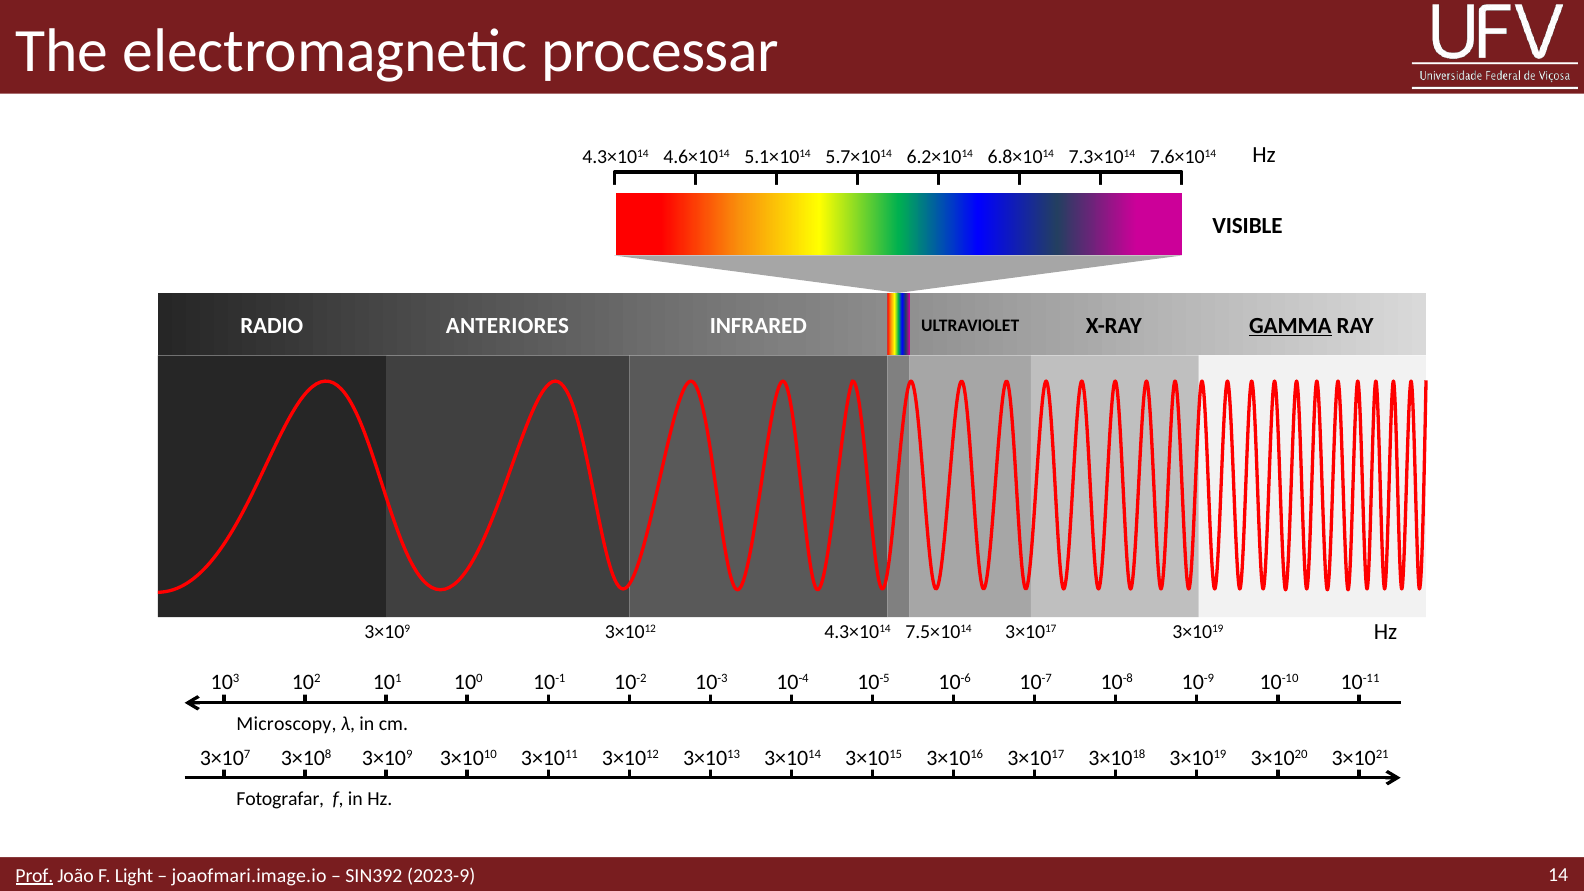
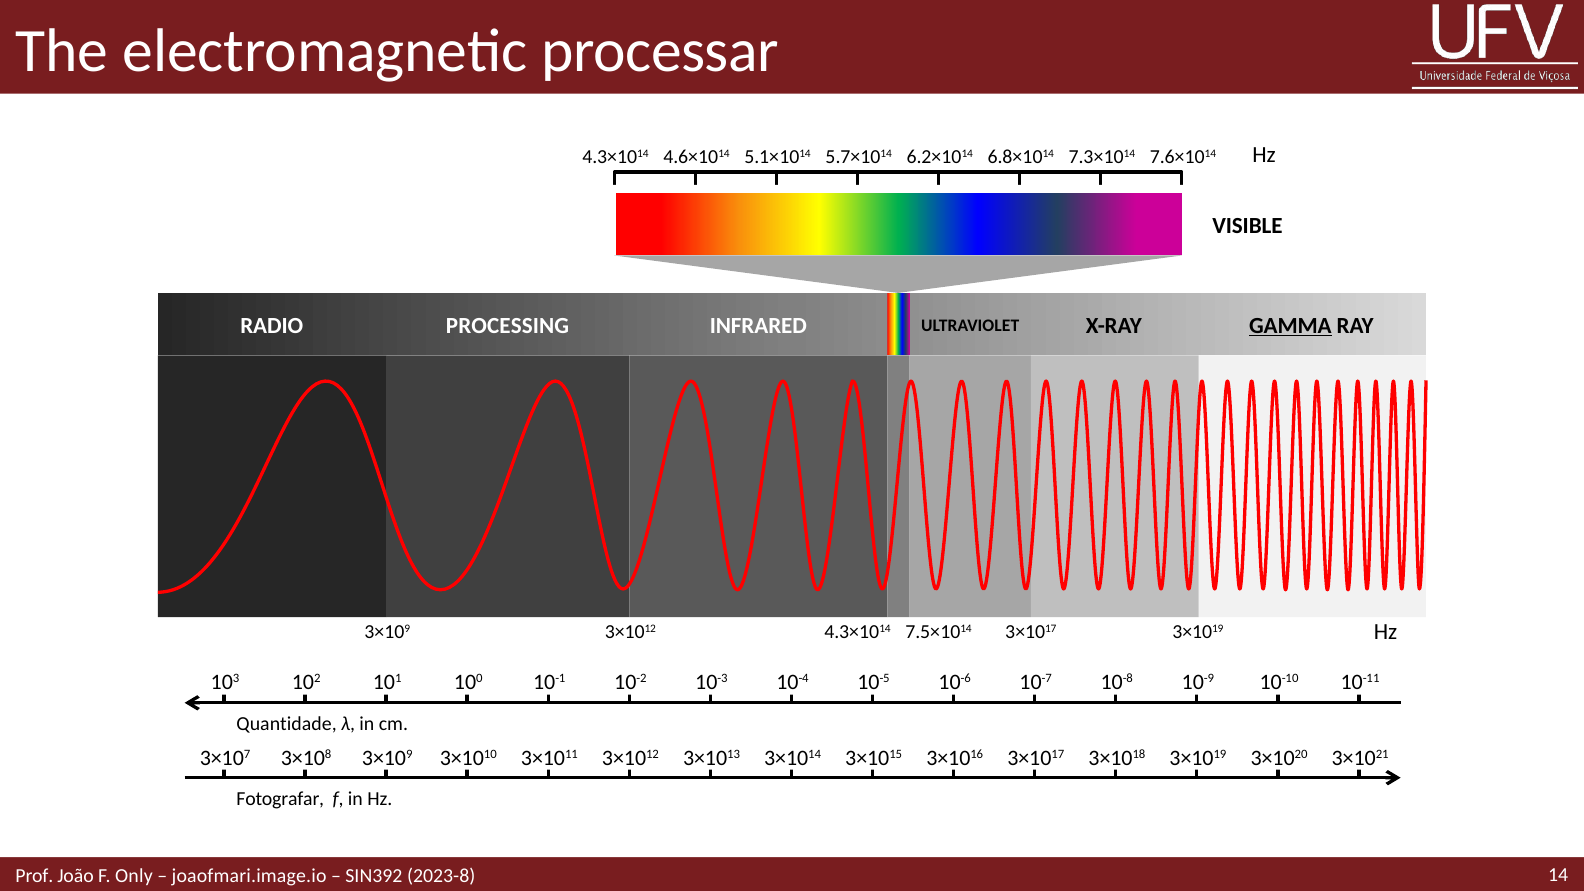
ANTERIORES: ANTERIORES -> PROCESSING
Microscopy: Microscopy -> Quantidade
Prof underline: present -> none
Light: Light -> Only
2023-9: 2023-9 -> 2023-8
